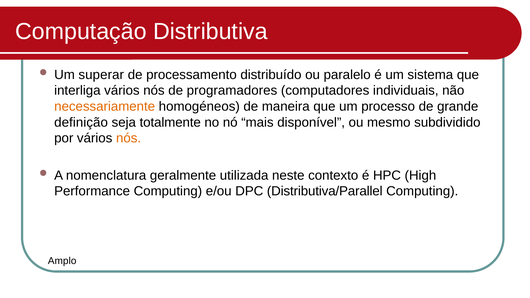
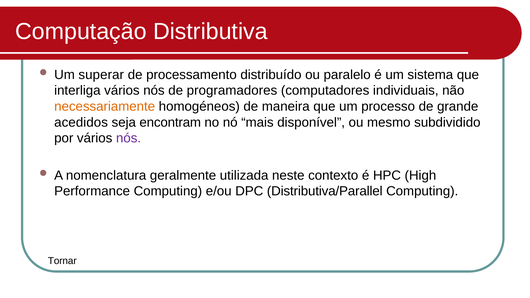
definição: definição -> acedidos
totalmente: totalmente -> encontram
nós at (129, 138) colour: orange -> purple
Amplo: Amplo -> Tornar
